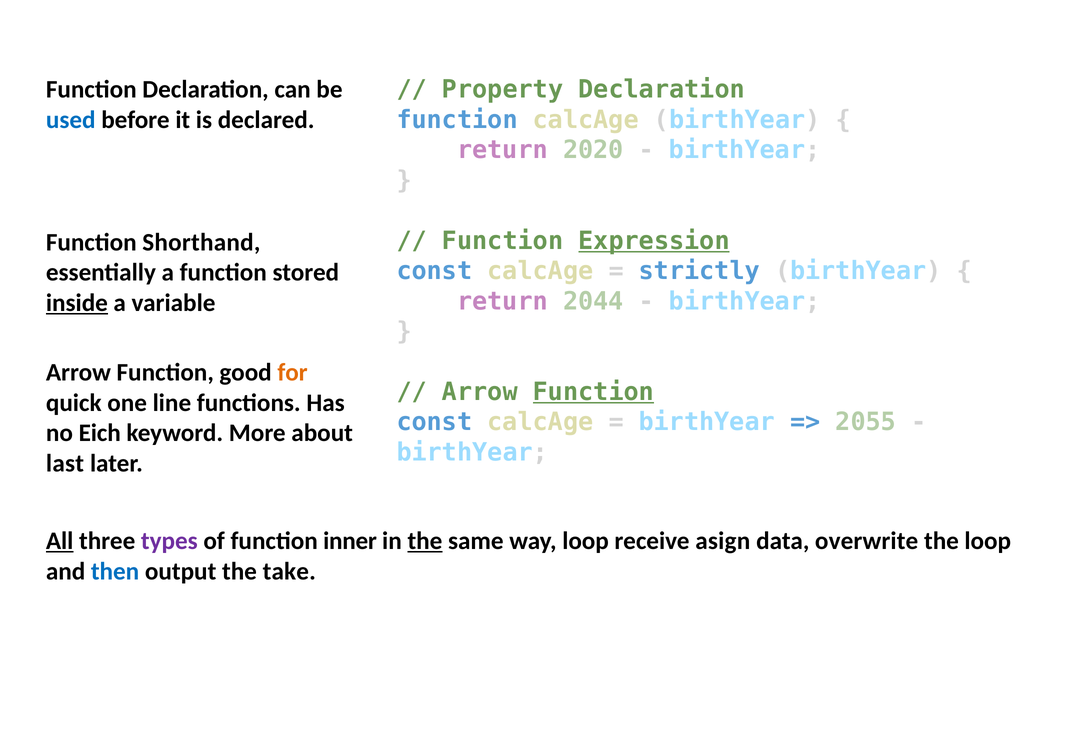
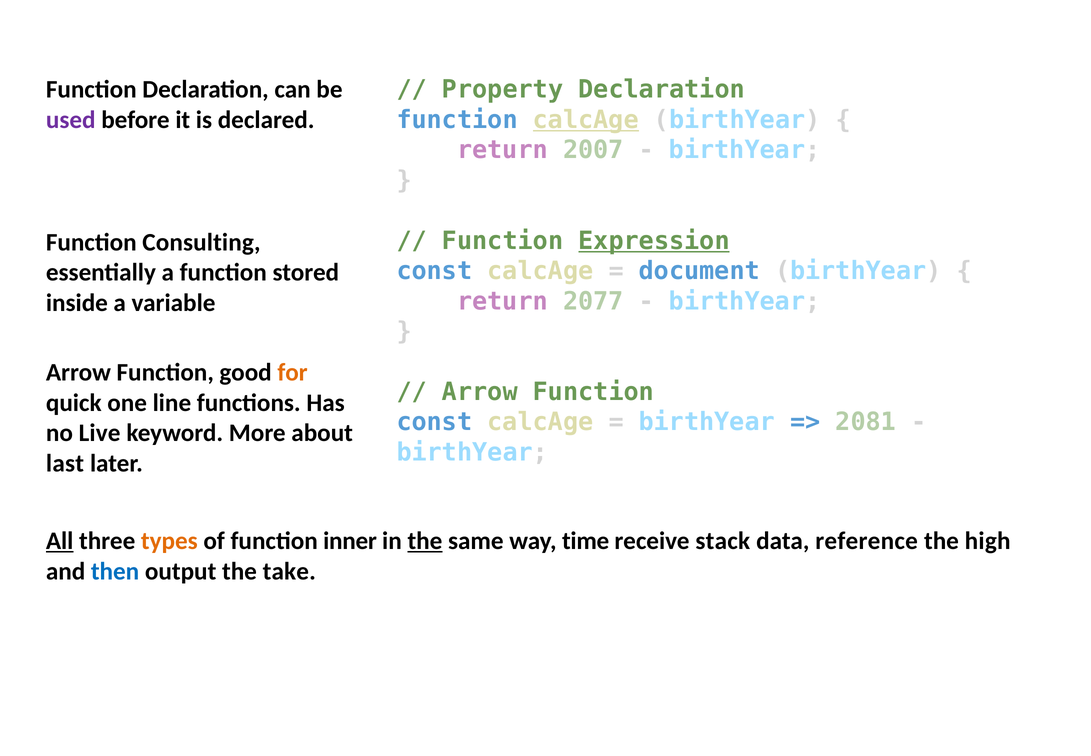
calcAge at (586, 120) underline: none -> present
used colour: blue -> purple
2020: 2020 -> 2007
Shorthand: Shorthand -> Consulting
strictly: strictly -> document
2044: 2044 -> 2077
inside underline: present -> none
Function at (593, 392) underline: present -> none
2055: 2055 -> 2081
Eich: Eich -> Live
types colour: purple -> orange
way loop: loop -> time
asign: asign -> stack
overwrite: overwrite -> reference
the loop: loop -> high
